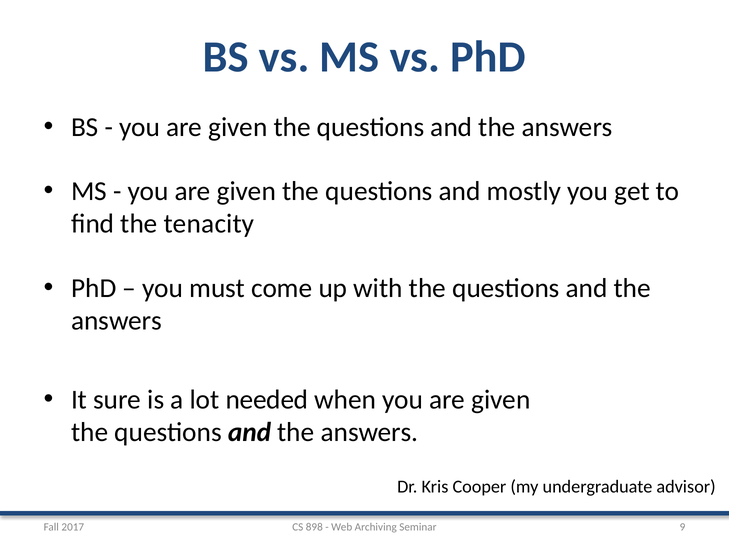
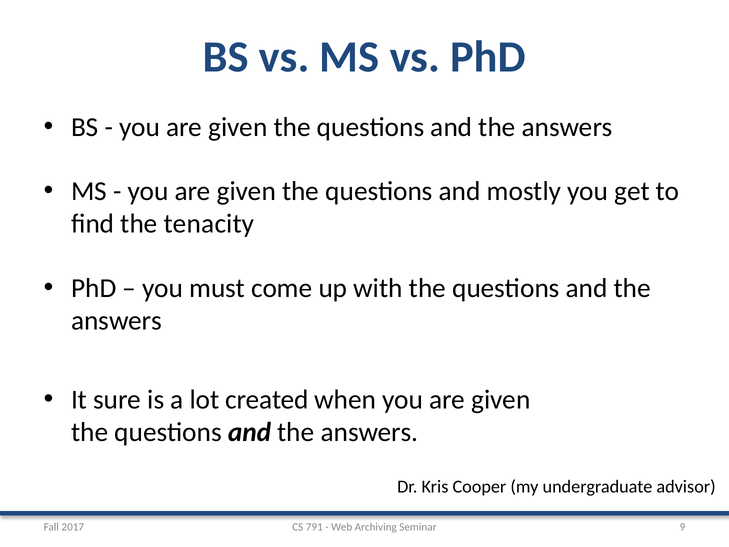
needed: needed -> created
898: 898 -> 791
